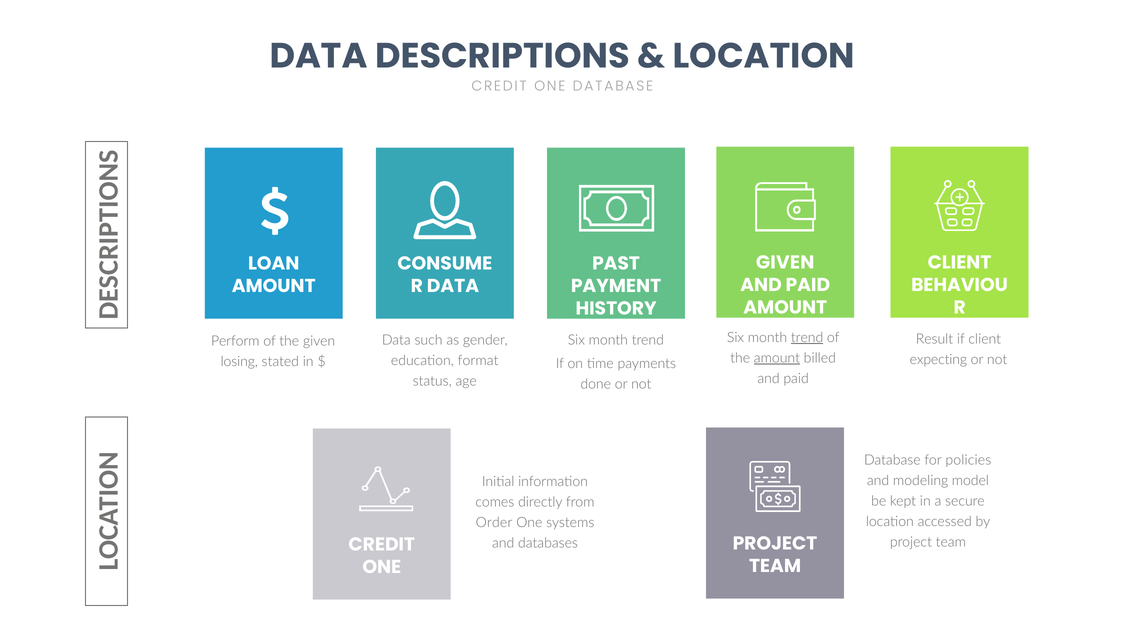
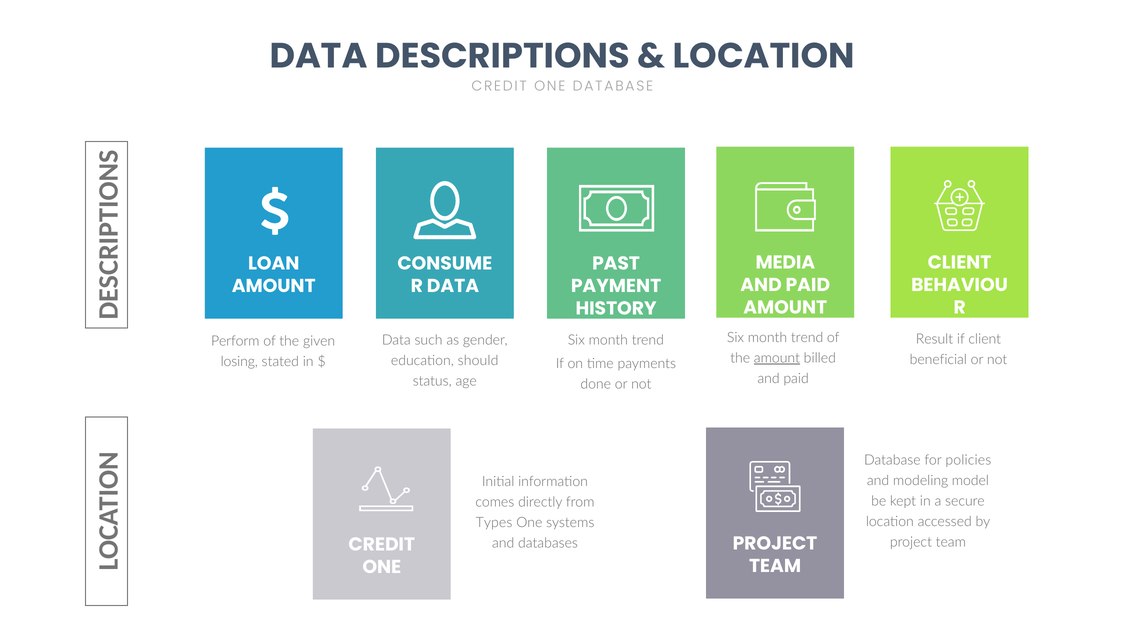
GIVEN at (785, 262): GIVEN -> MEDIA
trend at (807, 337) underline: present -> none
expecting: expecting -> beneficial
format: format -> should
Order: Order -> Types
